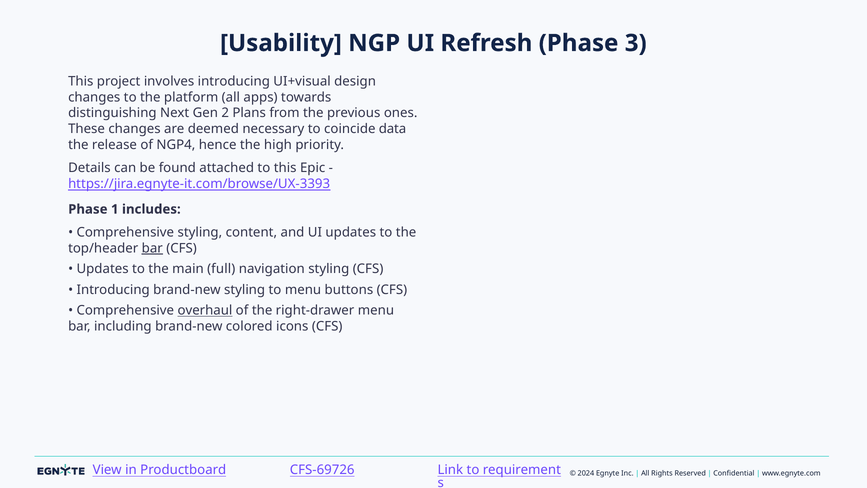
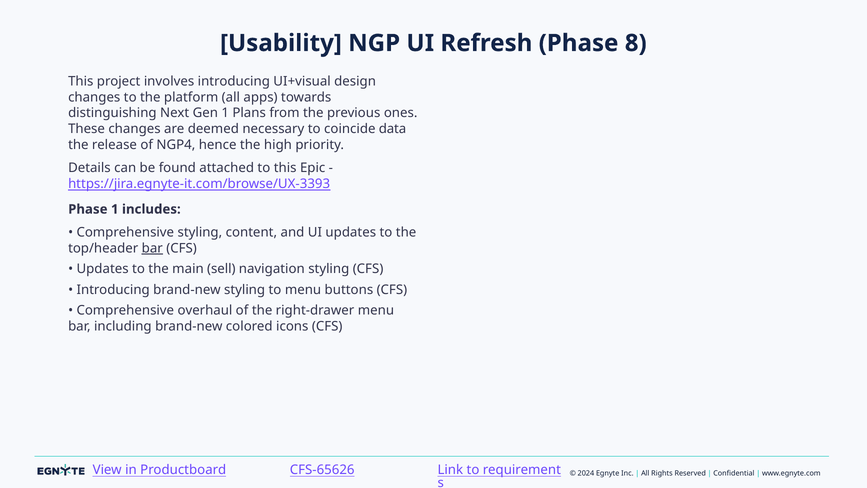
3: 3 -> 8
Gen 2: 2 -> 1
full: full -> sell
overhaul underline: present -> none
CFS-69726: CFS-69726 -> CFS-65626
